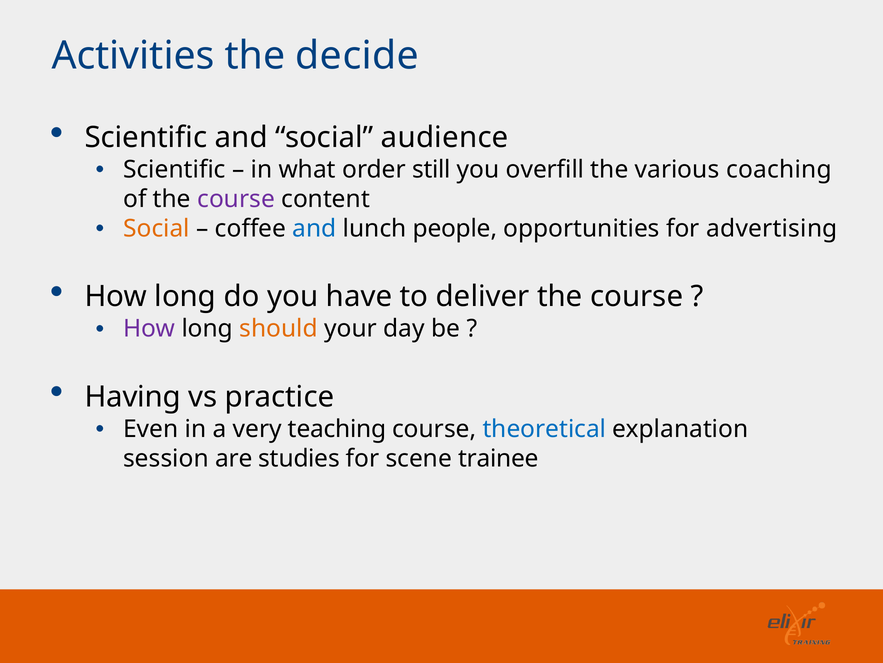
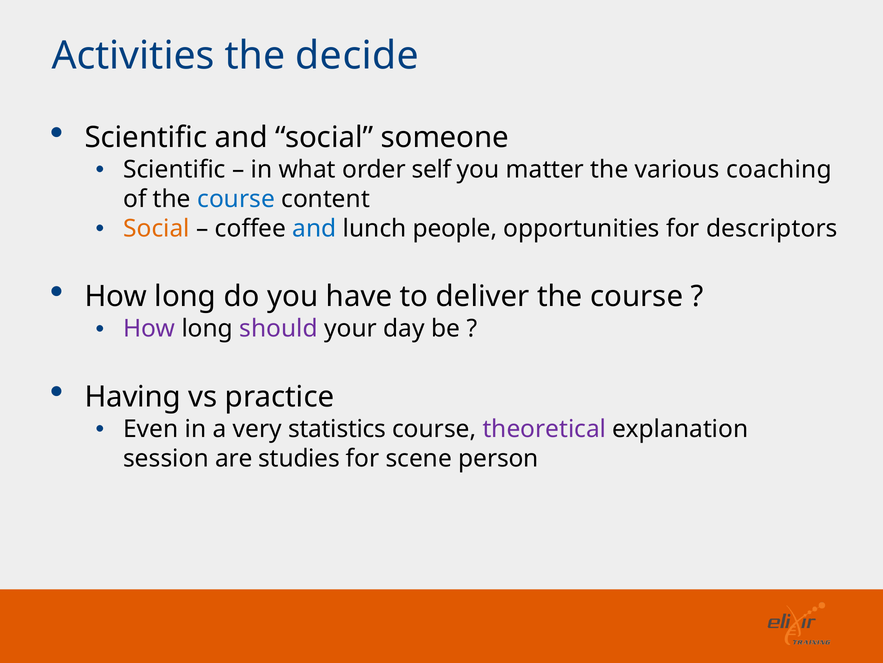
audience: audience -> someone
still: still -> self
overfill: overfill -> matter
course at (236, 199) colour: purple -> blue
advertising: advertising -> descriptors
should colour: orange -> purple
teaching: teaching -> statistics
theoretical colour: blue -> purple
trainee: trainee -> person
